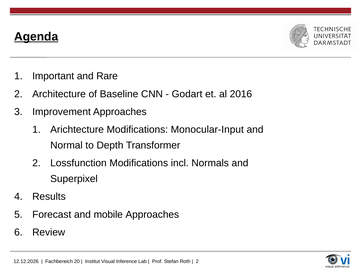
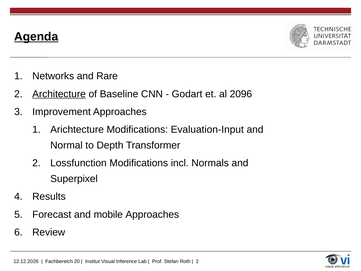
Important: Important -> Networks
Architecture underline: none -> present
2016: 2016 -> 2096
Monocular-Input: Monocular-Input -> Evaluation-Input
